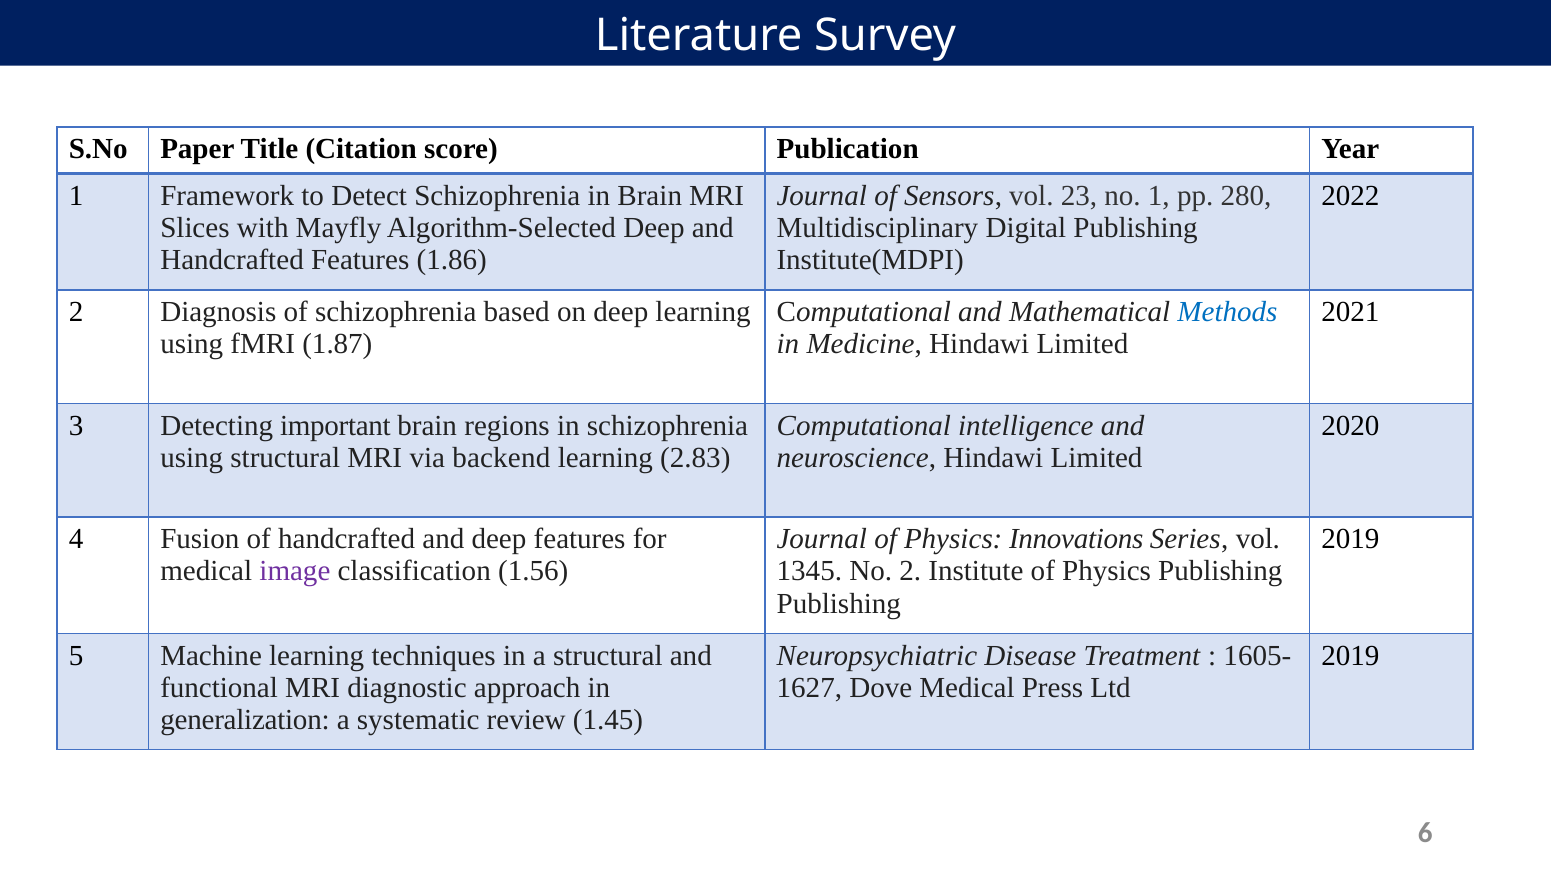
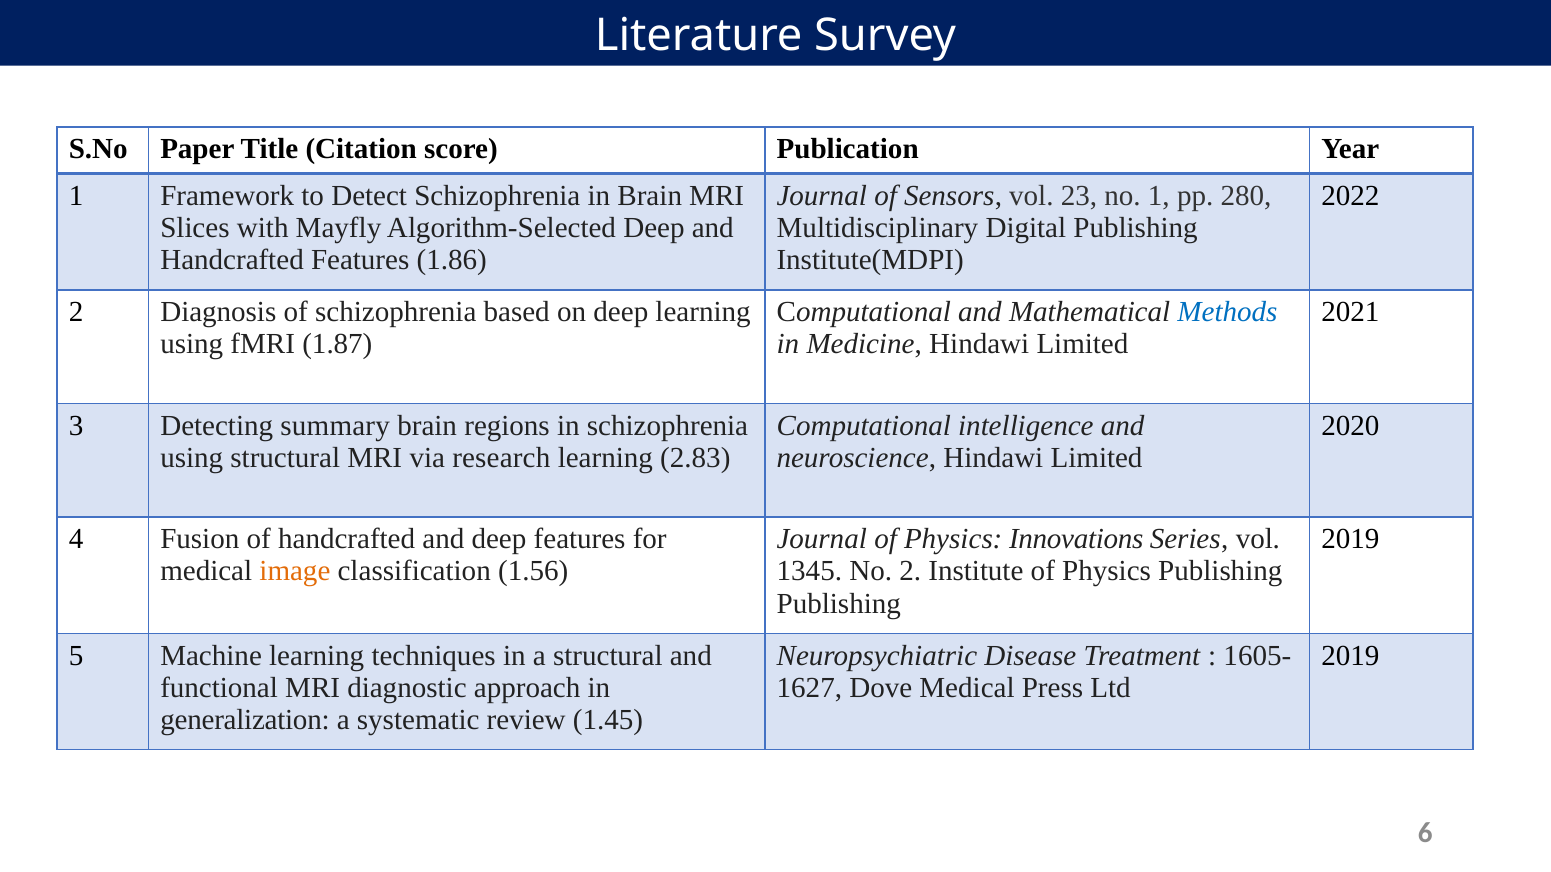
important: important -> summary
backend: backend -> research
image colour: purple -> orange
